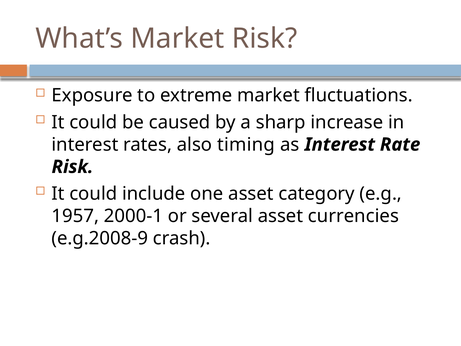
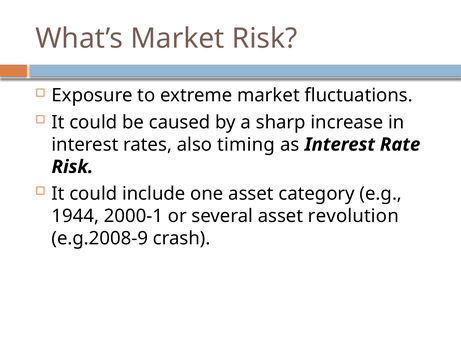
1957: 1957 -> 1944
currencies: currencies -> revolution
